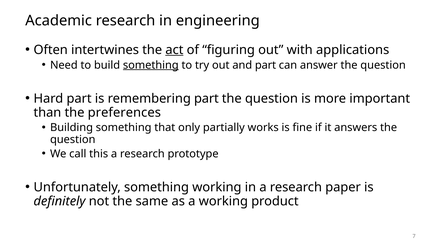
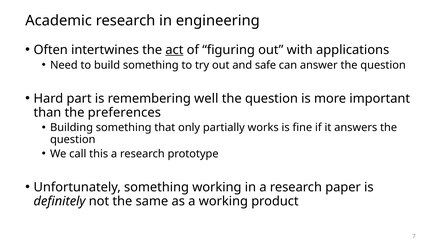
something at (151, 65) underline: present -> none
and part: part -> safe
remembering part: part -> well
